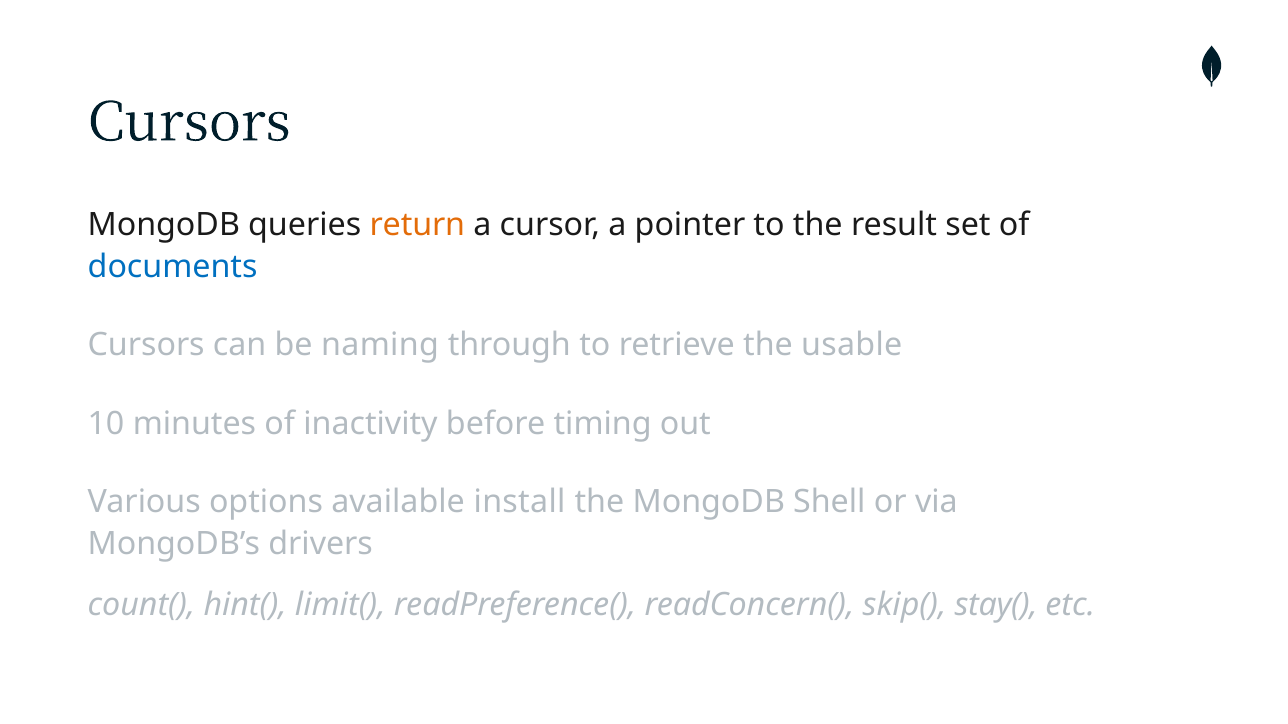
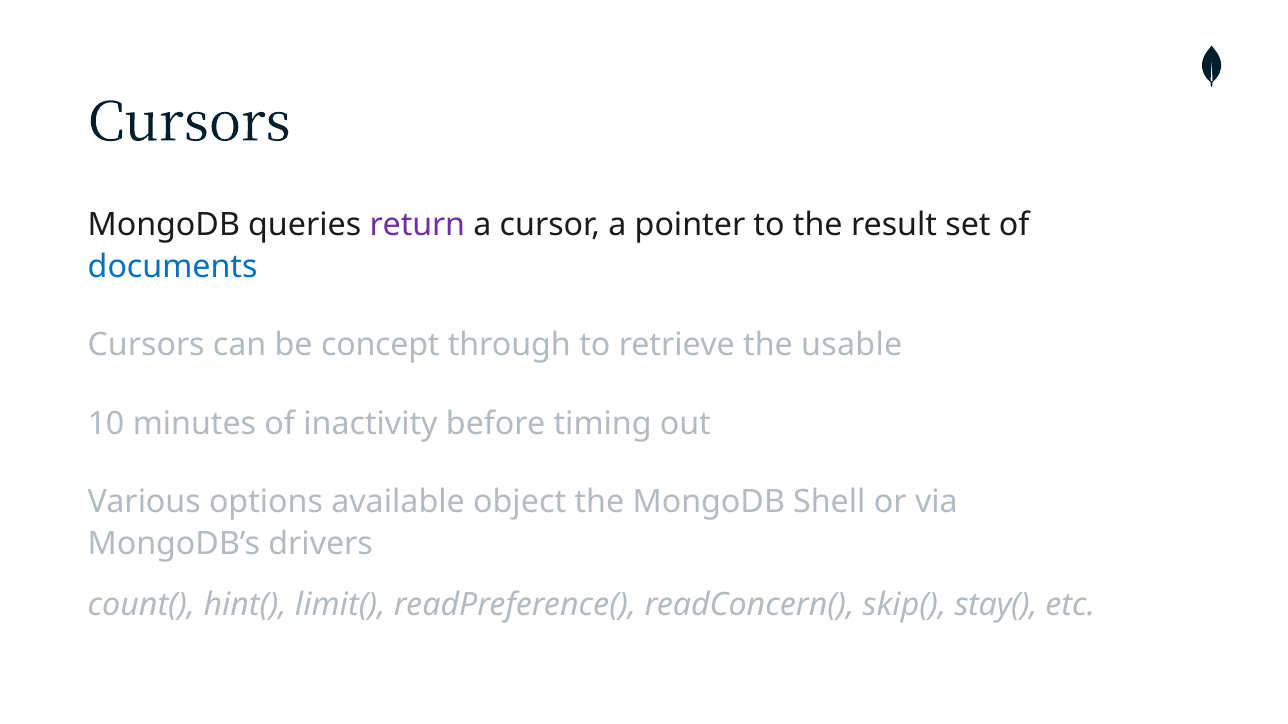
return colour: orange -> purple
naming: naming -> concept
install: install -> object
